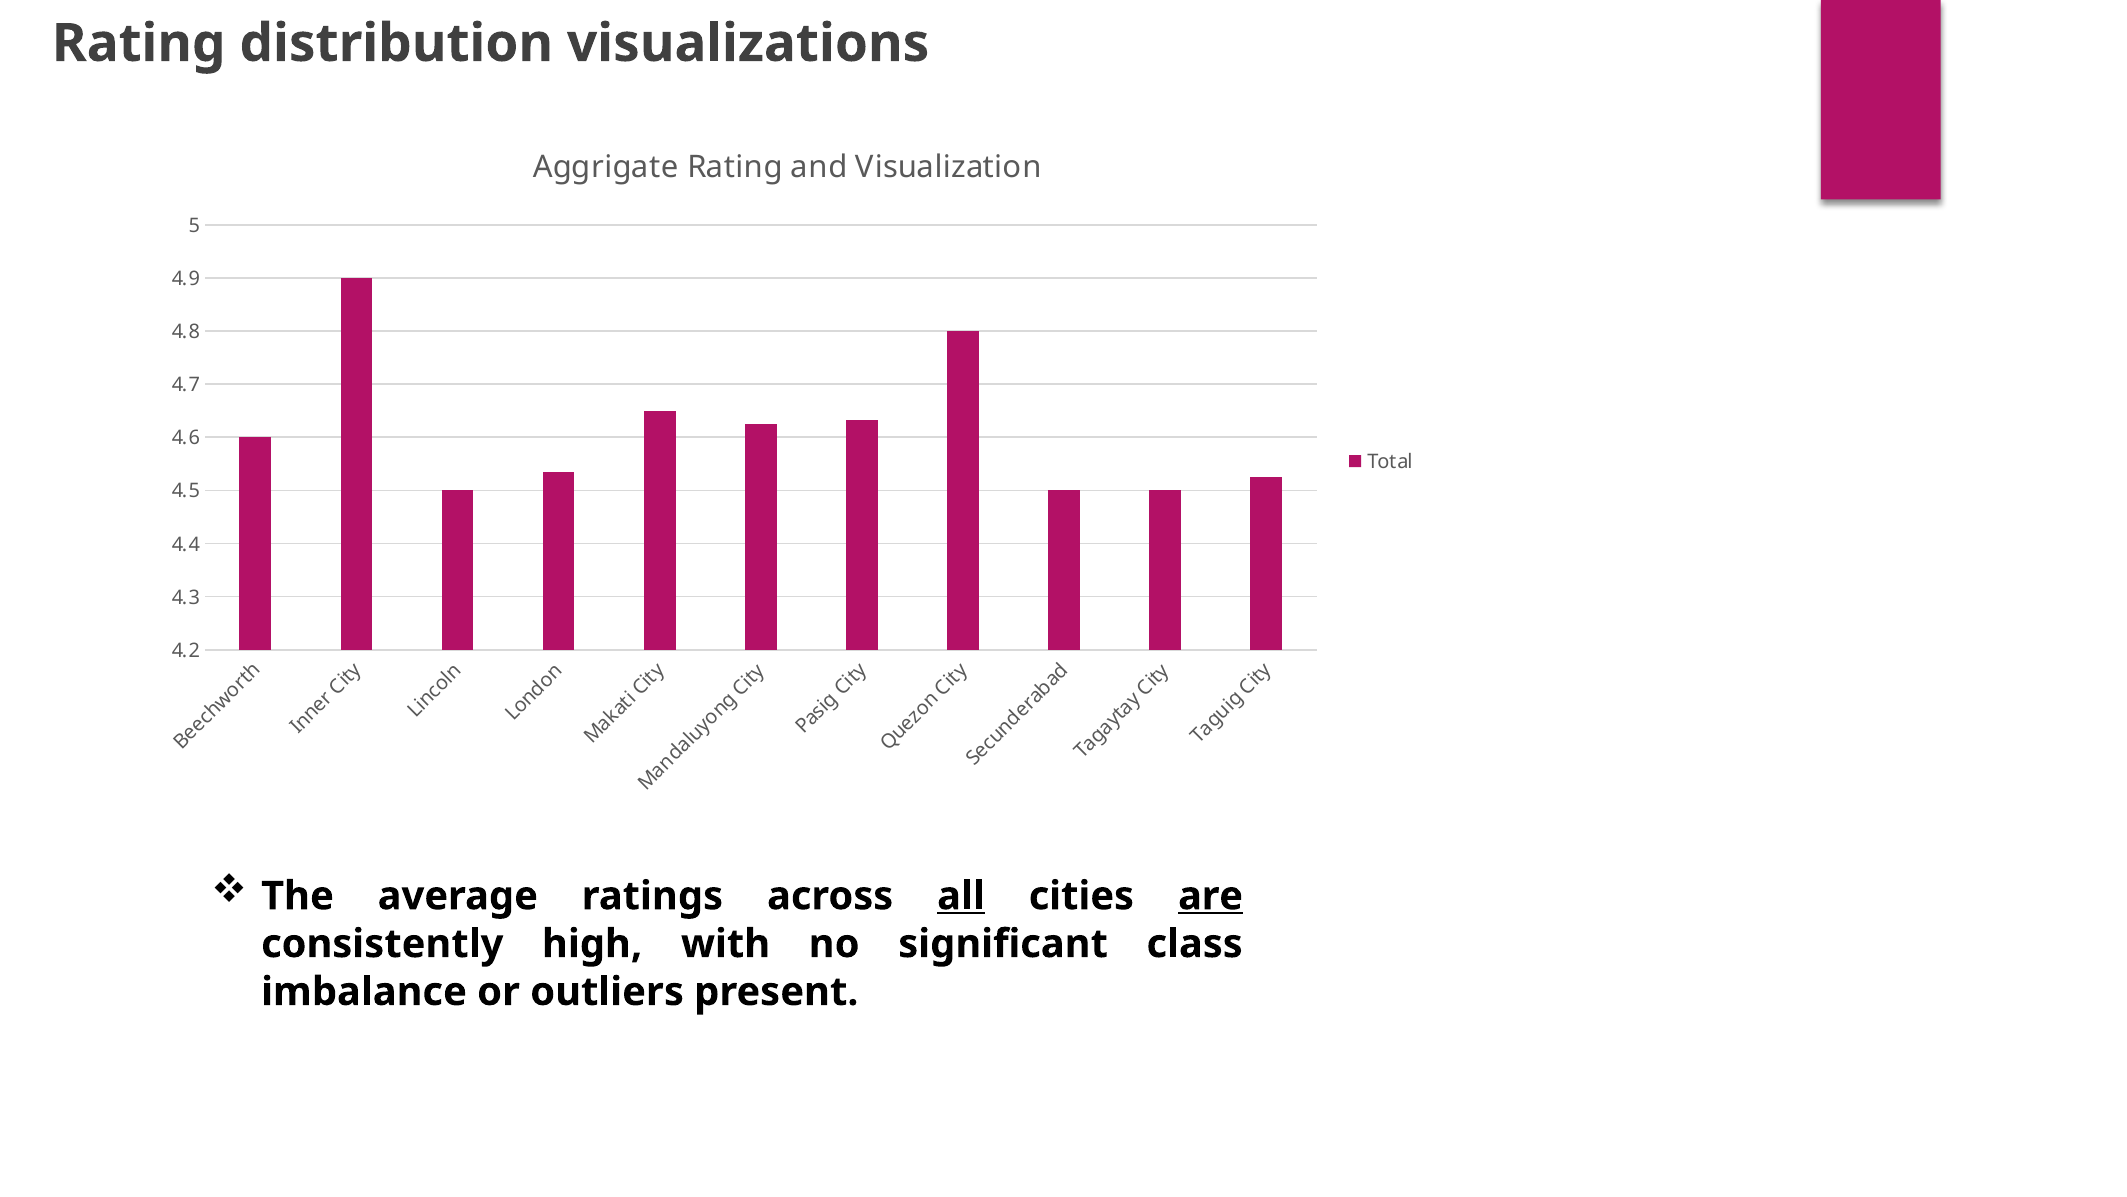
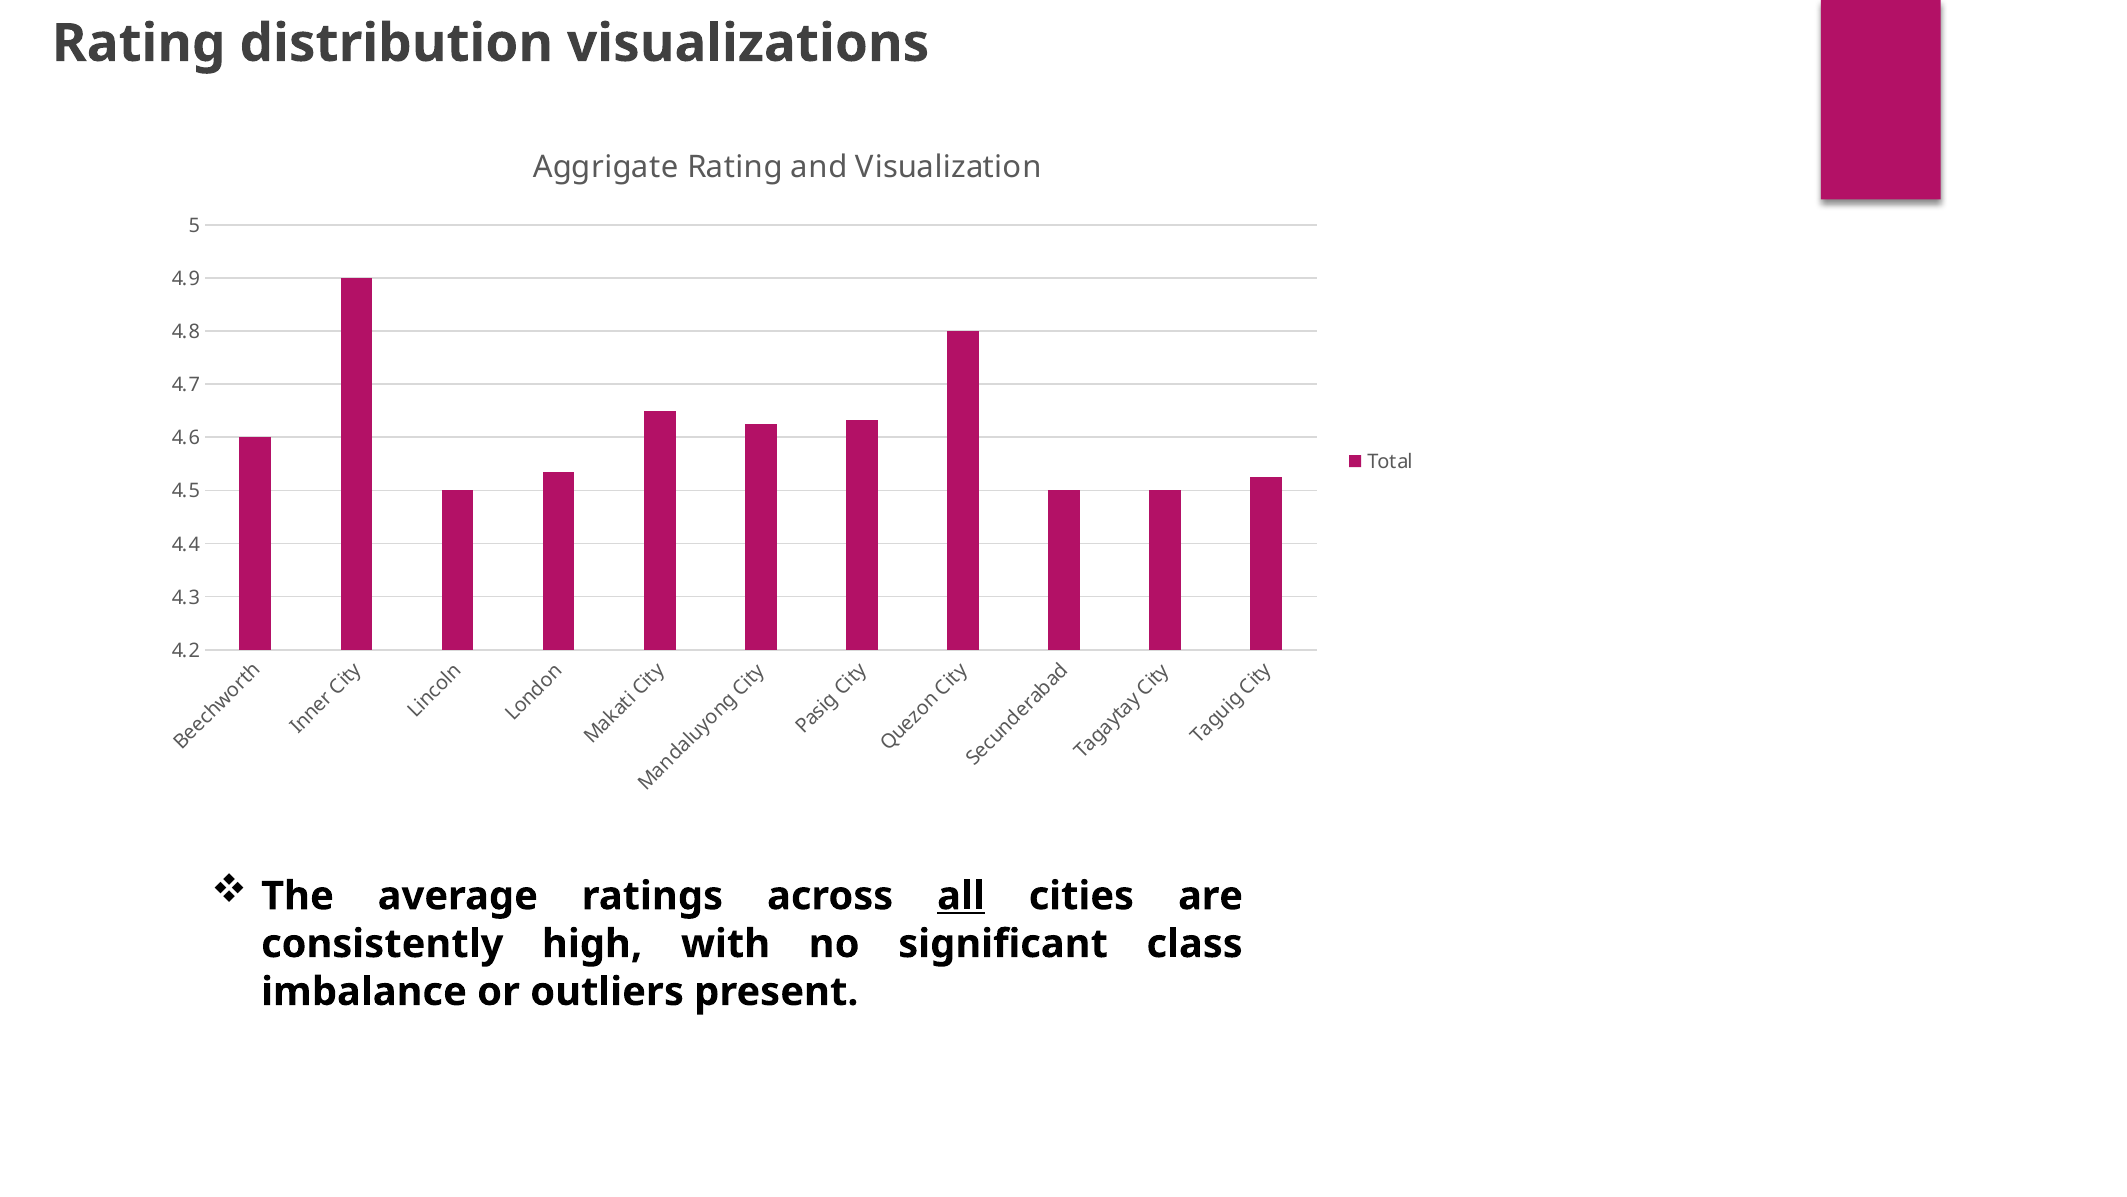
are underline: present -> none
